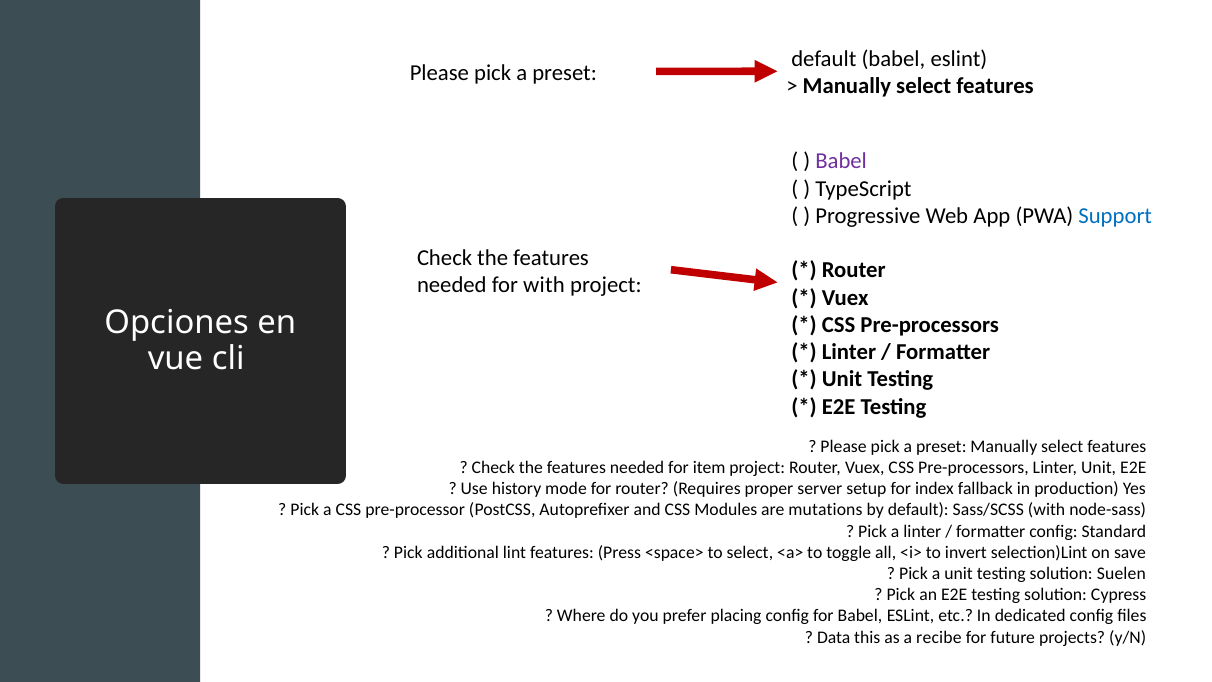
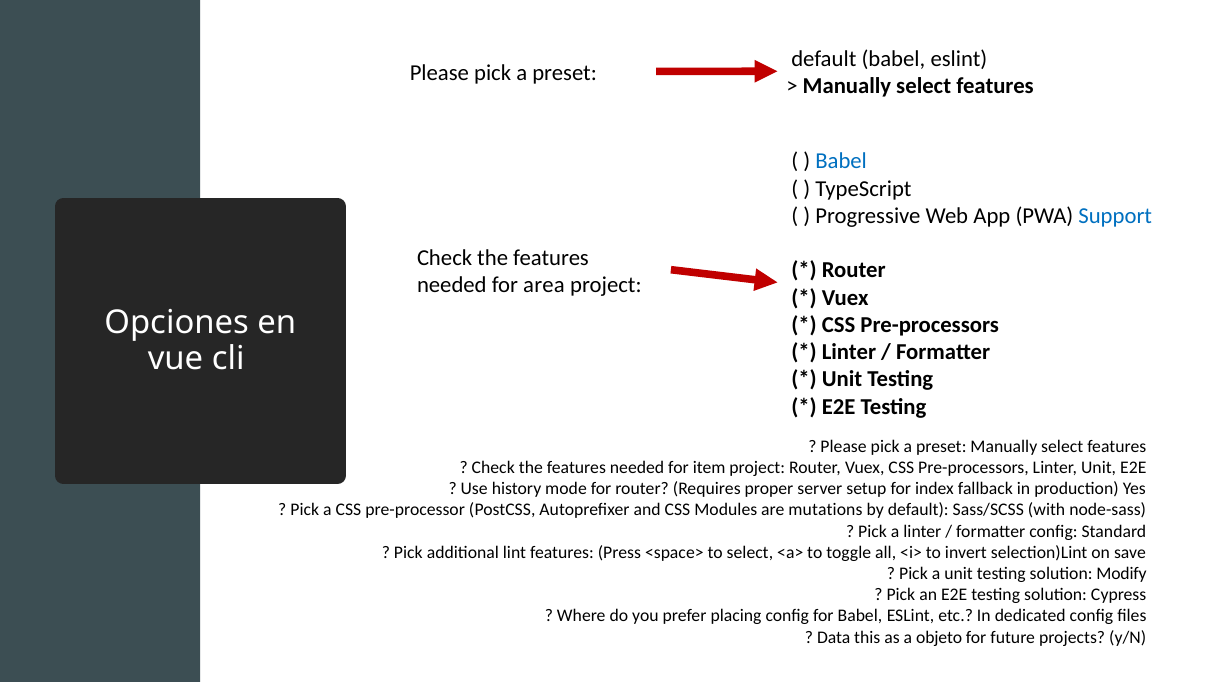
Babel at (841, 161) colour: purple -> blue
for with: with -> area
Suelen: Suelen -> Modify
recibe: recibe -> objeto
